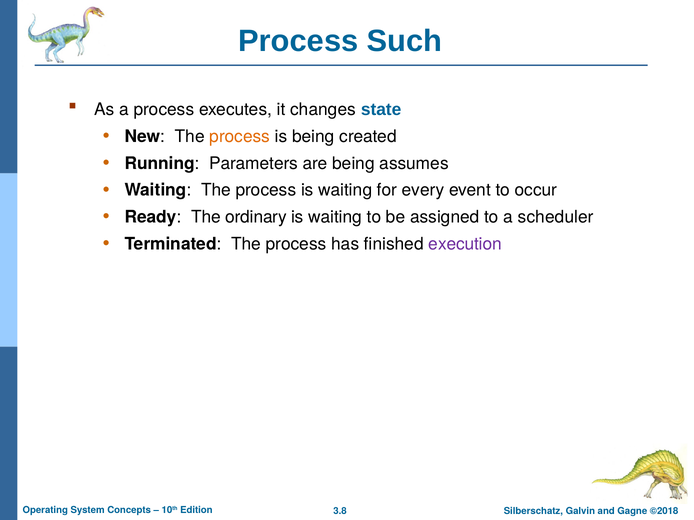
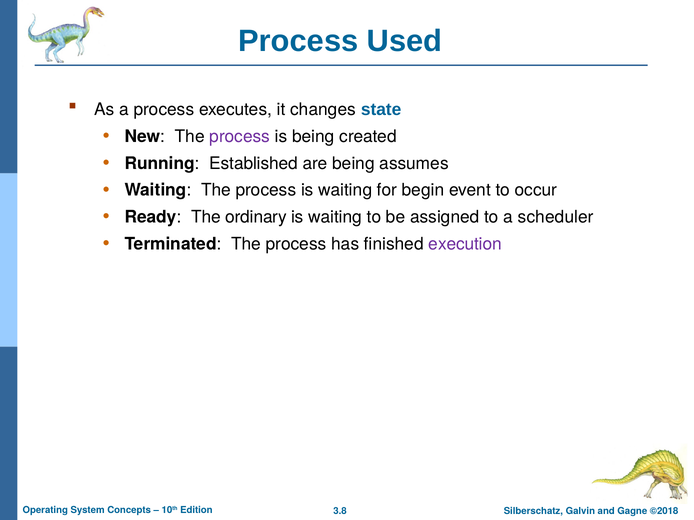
Such: Such -> Used
process at (240, 137) colour: orange -> purple
Parameters: Parameters -> Established
every: every -> begin
